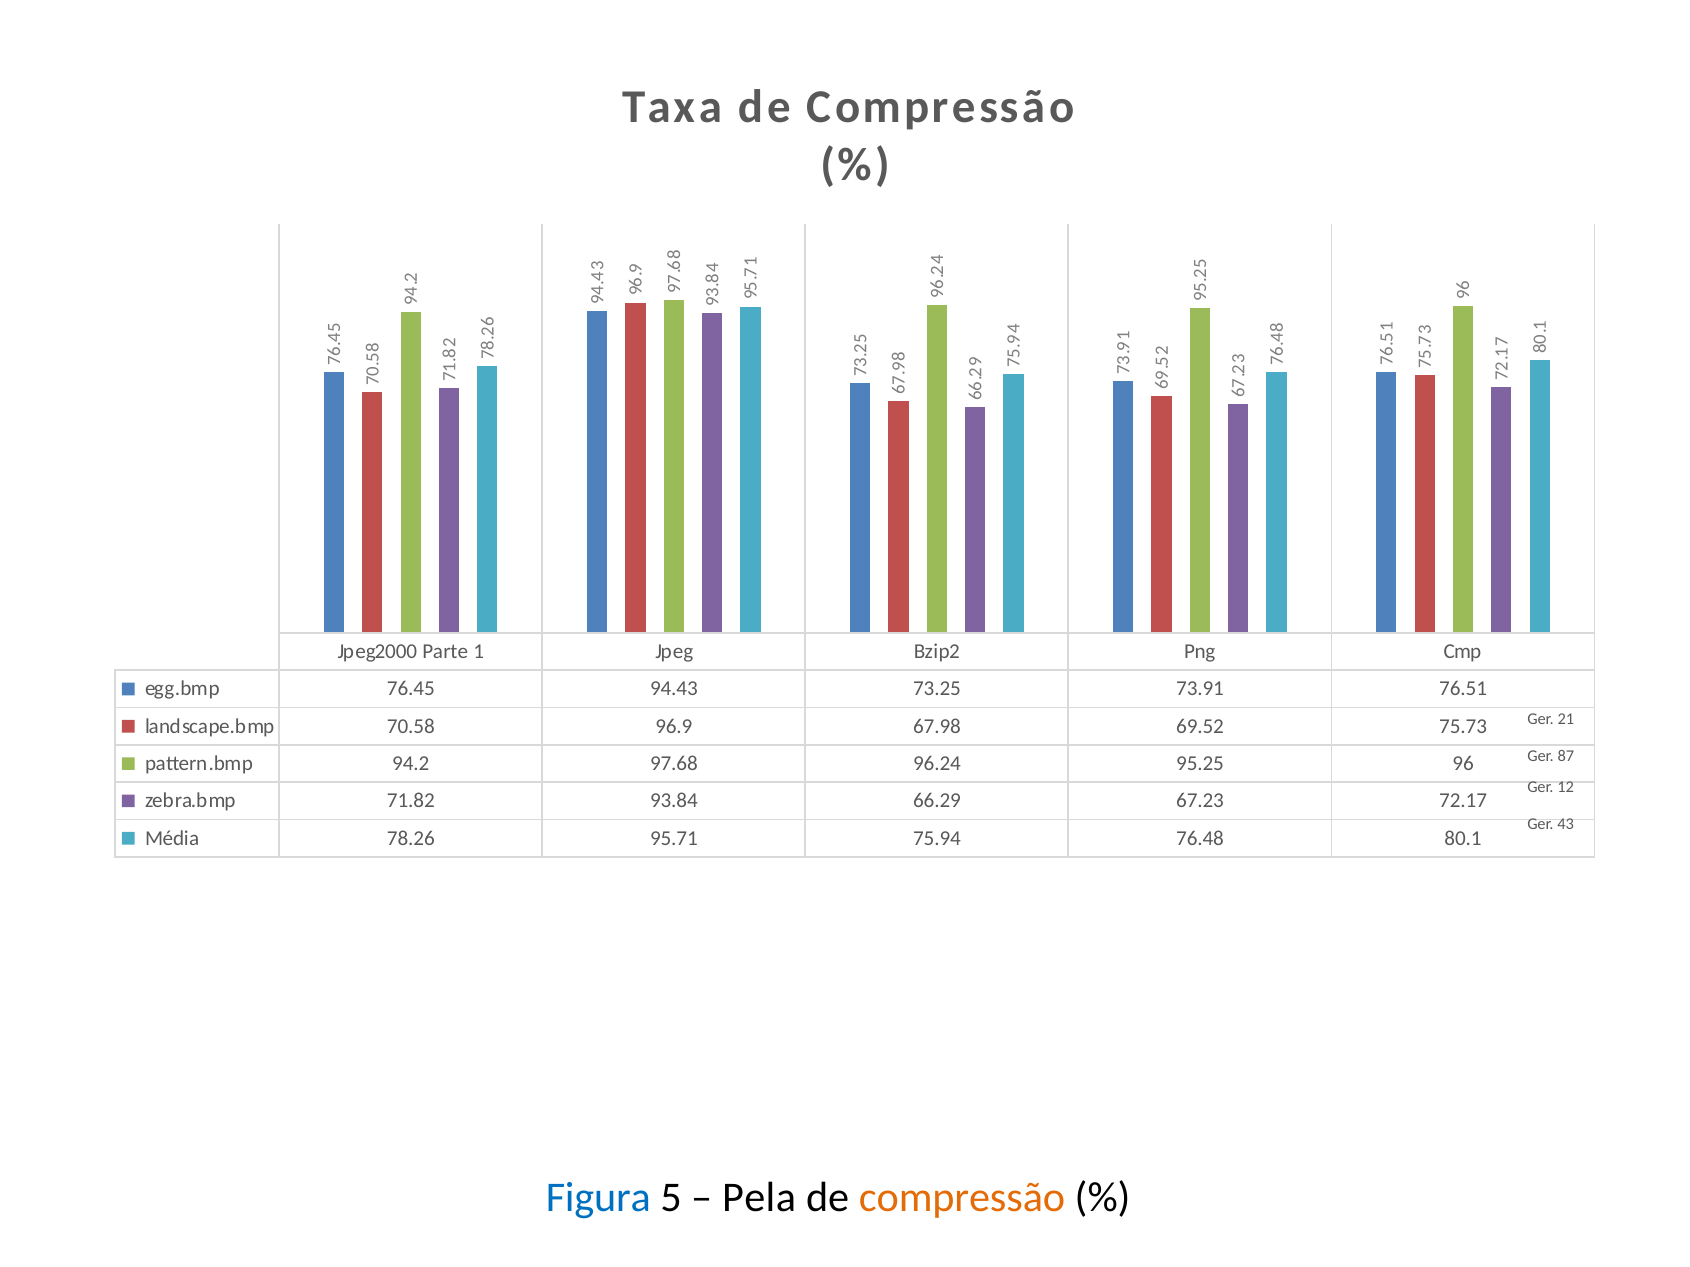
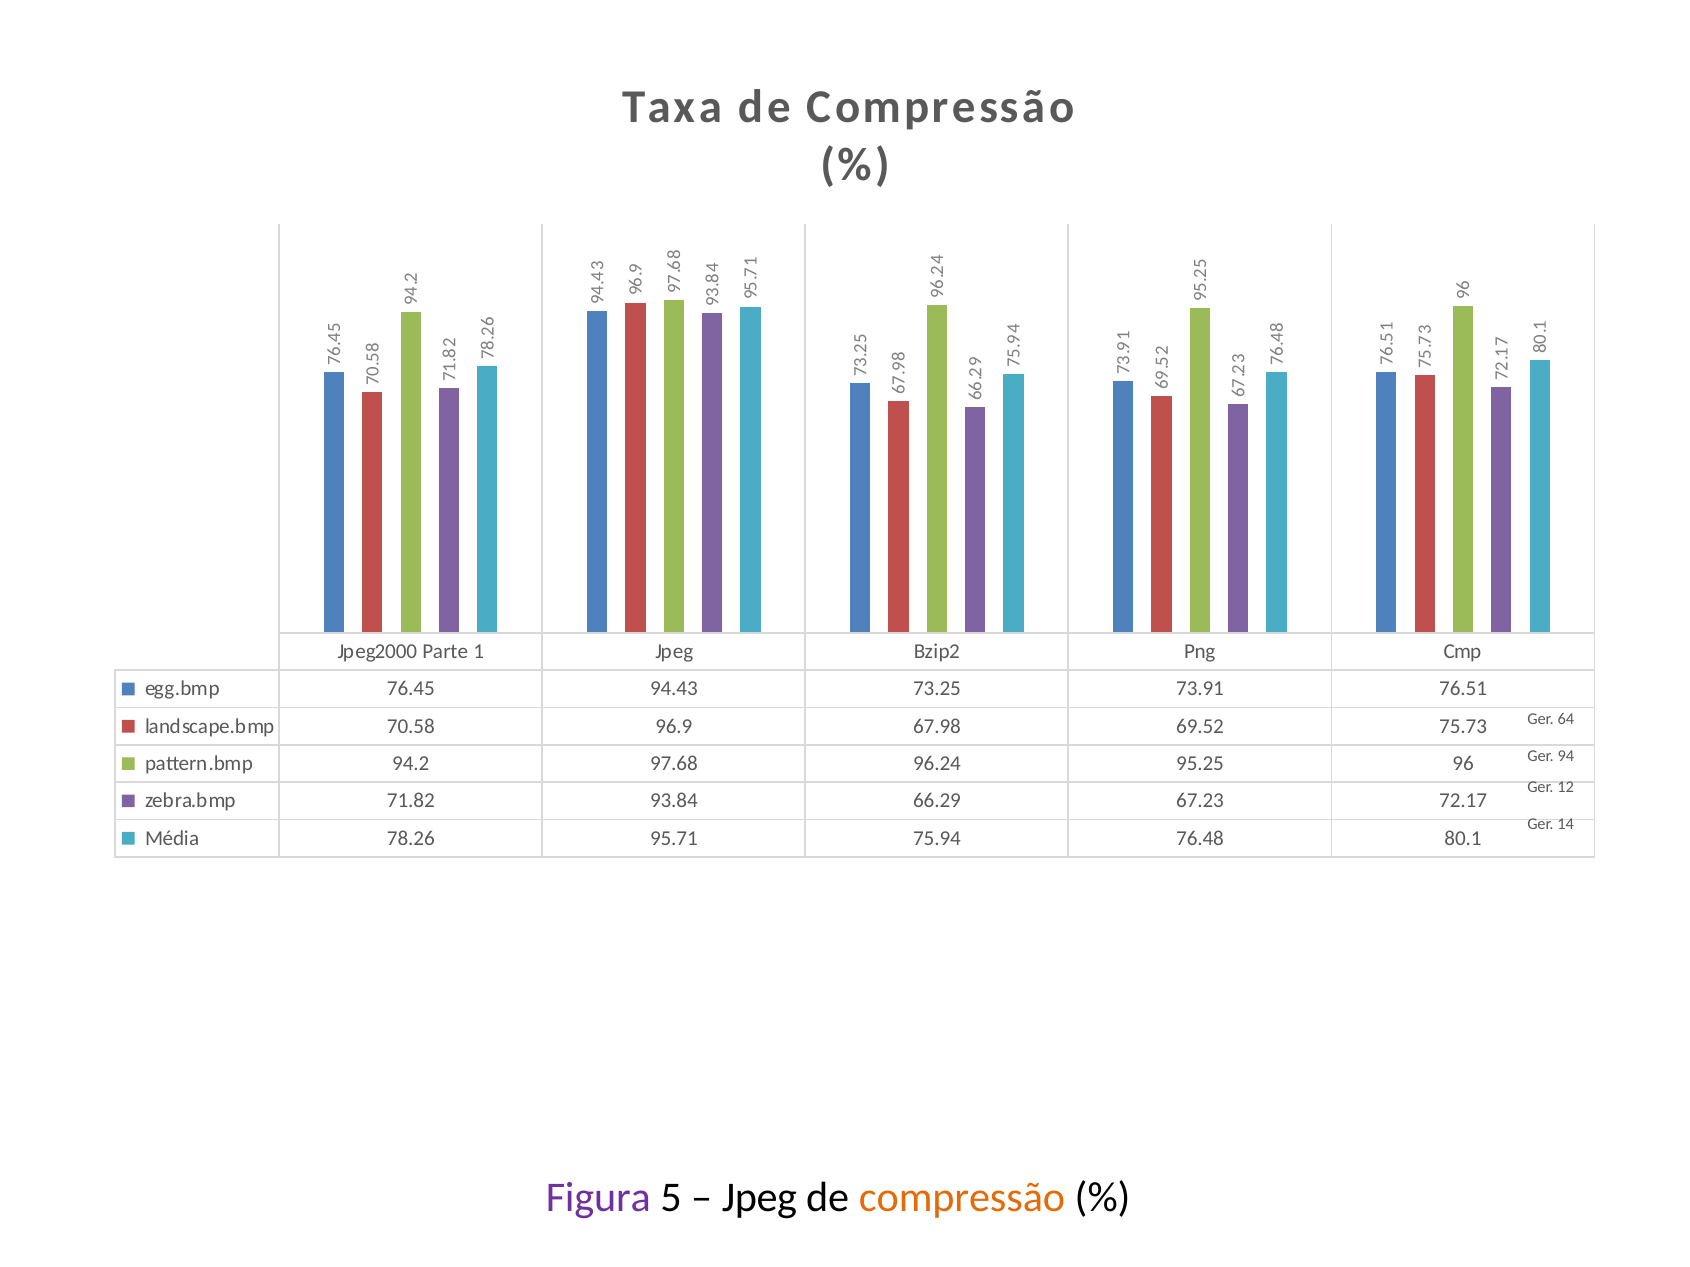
21: 21 -> 64
87: 87 -> 94
43: 43 -> 14
Figura colour: blue -> purple
Pela at (759, 1198): Pela -> Jpeg
